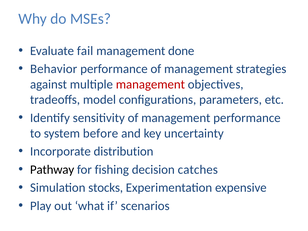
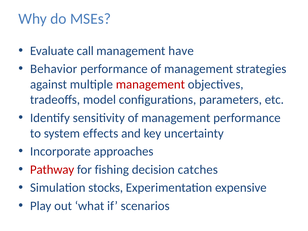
fail: fail -> call
done: done -> have
before: before -> effects
distribution: distribution -> approaches
Pathway colour: black -> red
